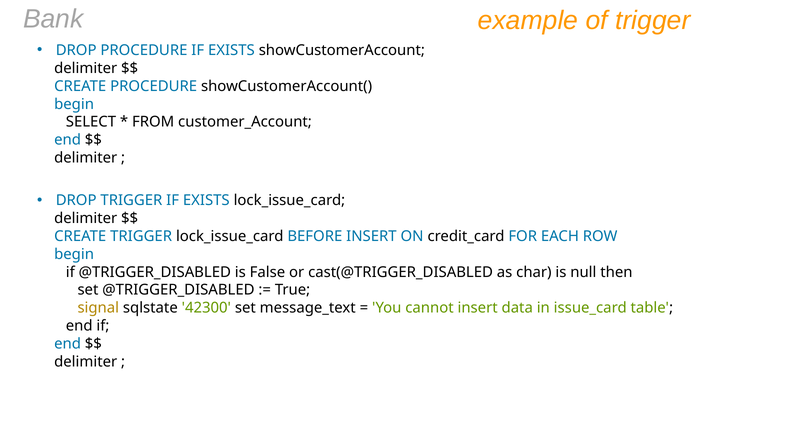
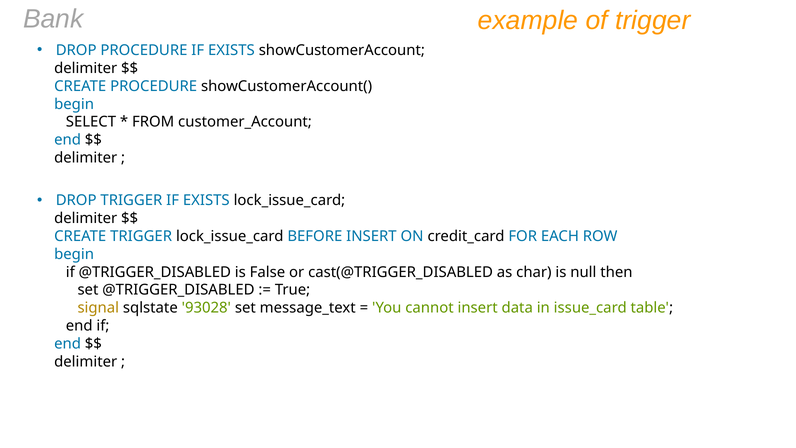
42300: 42300 -> 93028
